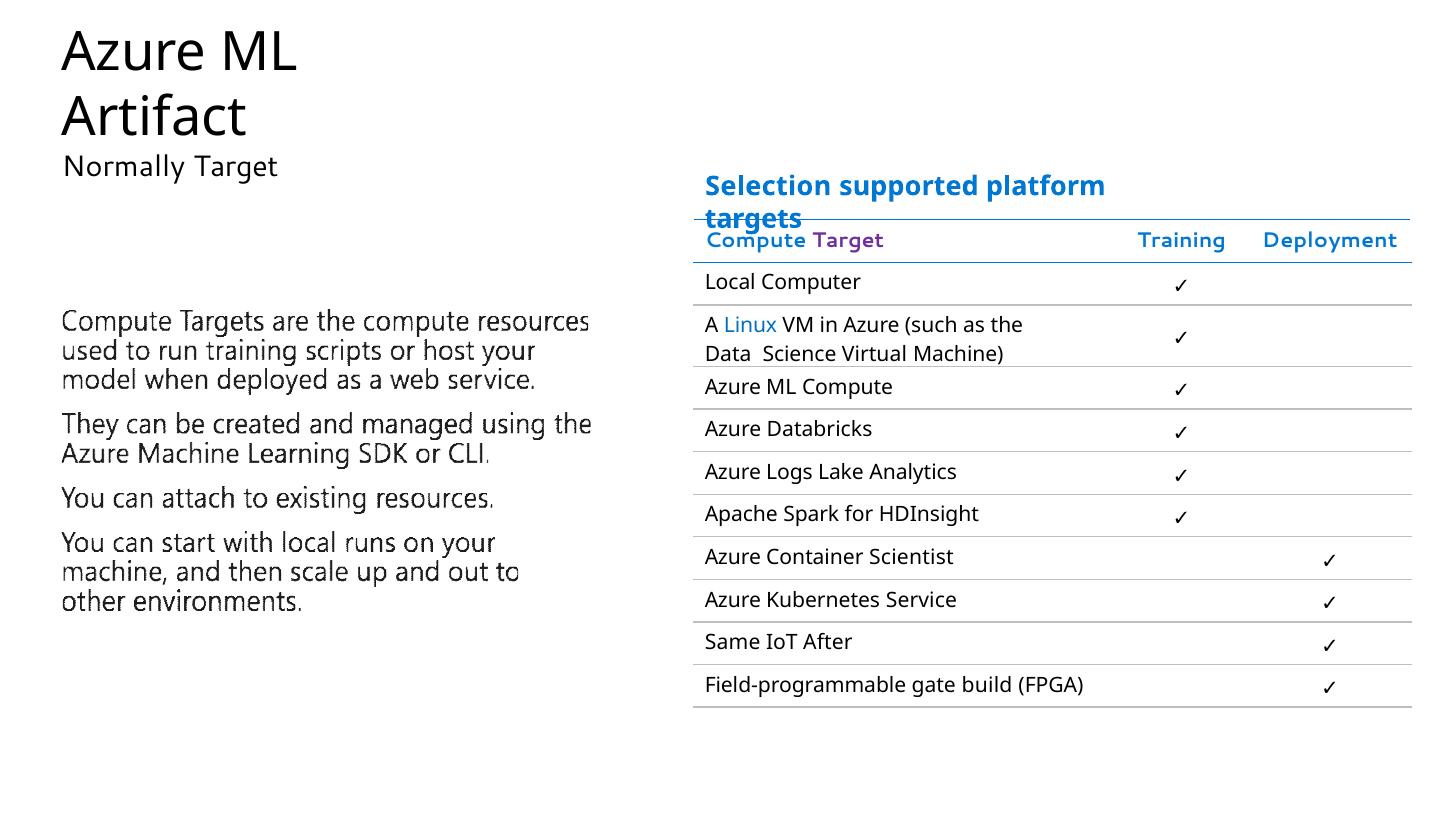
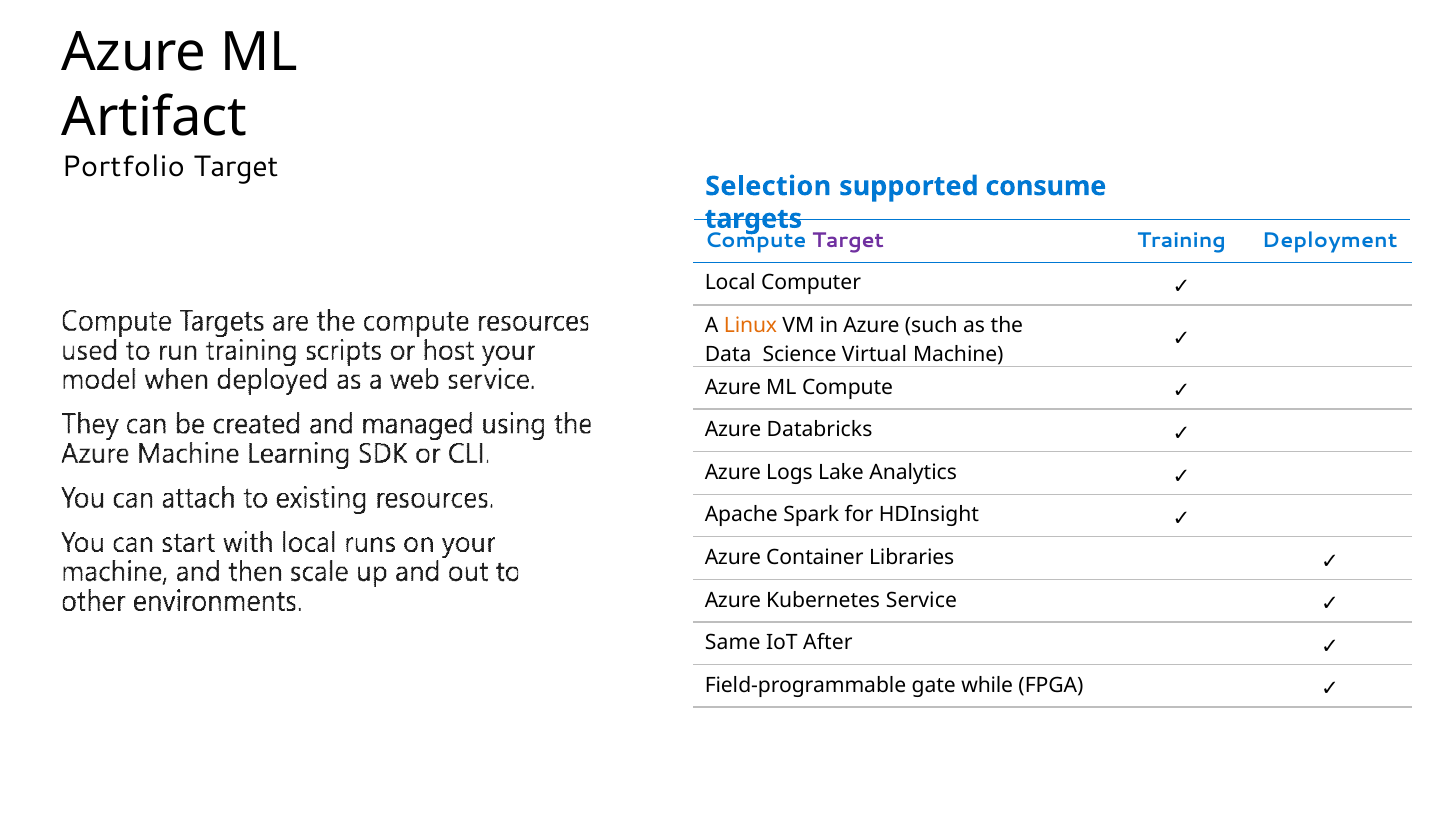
Normally: Normally -> Portfolio
platform: platform -> consume
Linux colour: blue -> orange
Scientist: Scientist -> Libraries
build: build -> while
